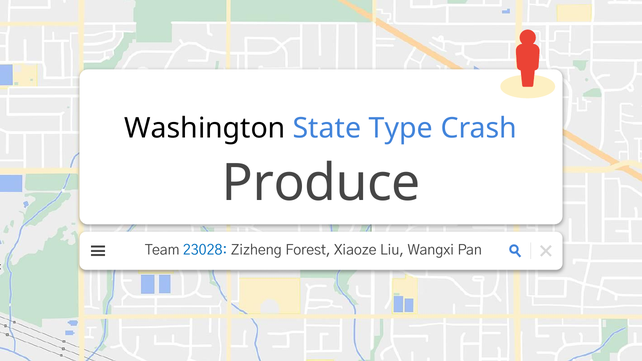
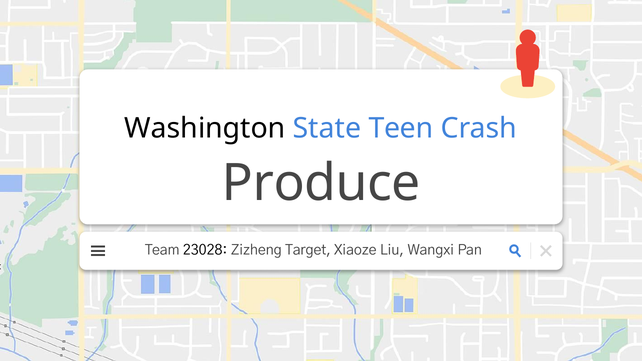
Type: Type -> Teen
23028 colour: blue -> black
Forest: Forest -> Target
